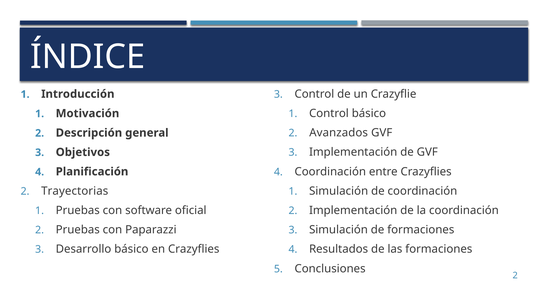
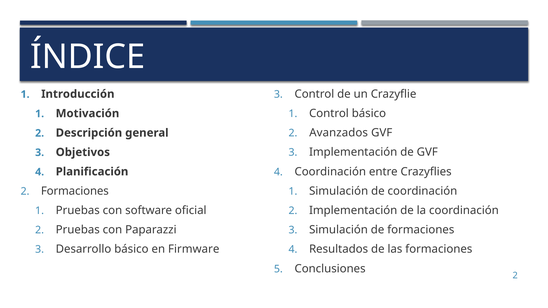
2 Trayectorias: Trayectorias -> Formaciones
en Crazyflies: Crazyflies -> Firmware
